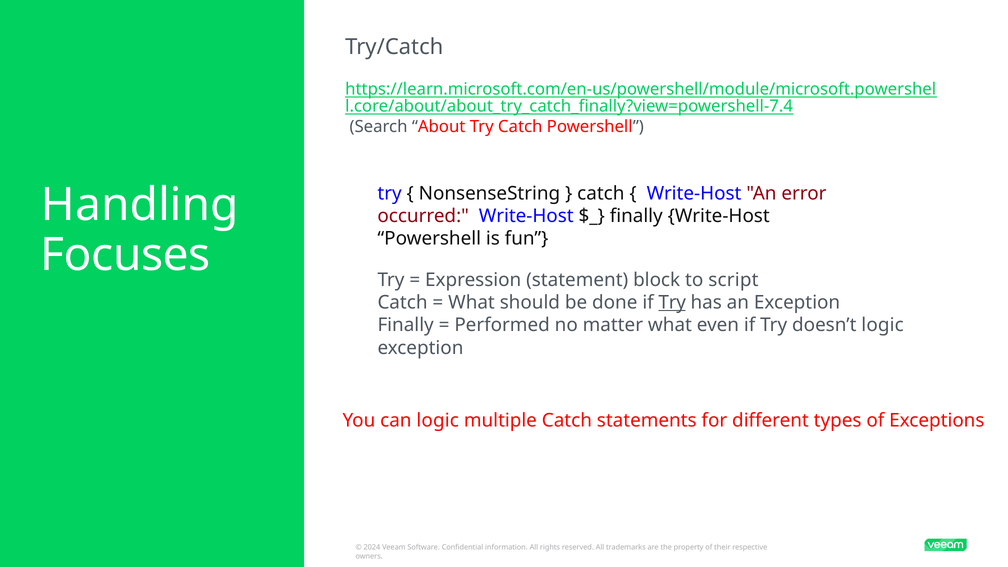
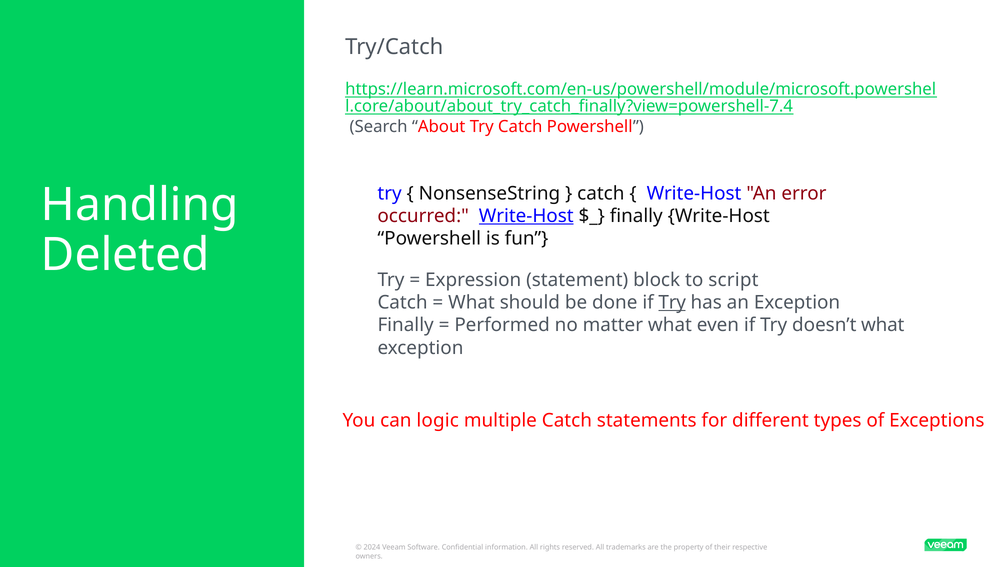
Write-Host at (526, 216) underline: none -> present
Focuses: Focuses -> Deleted
doesn’t logic: logic -> what
